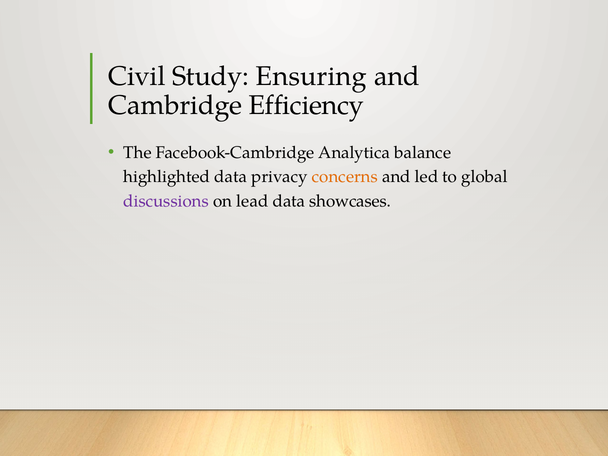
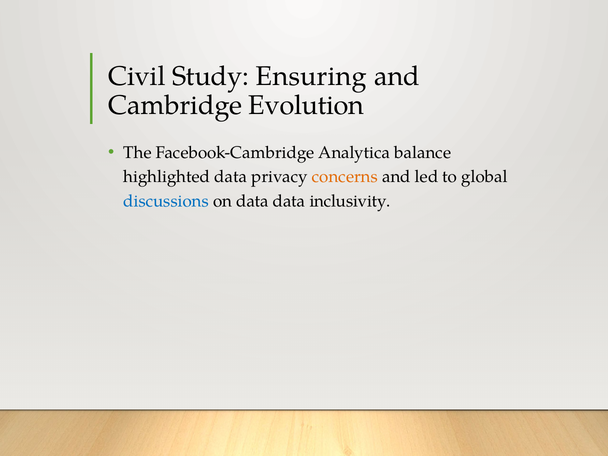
Efficiency: Efficiency -> Evolution
discussions colour: purple -> blue
on lead: lead -> data
showcases: showcases -> inclusivity
